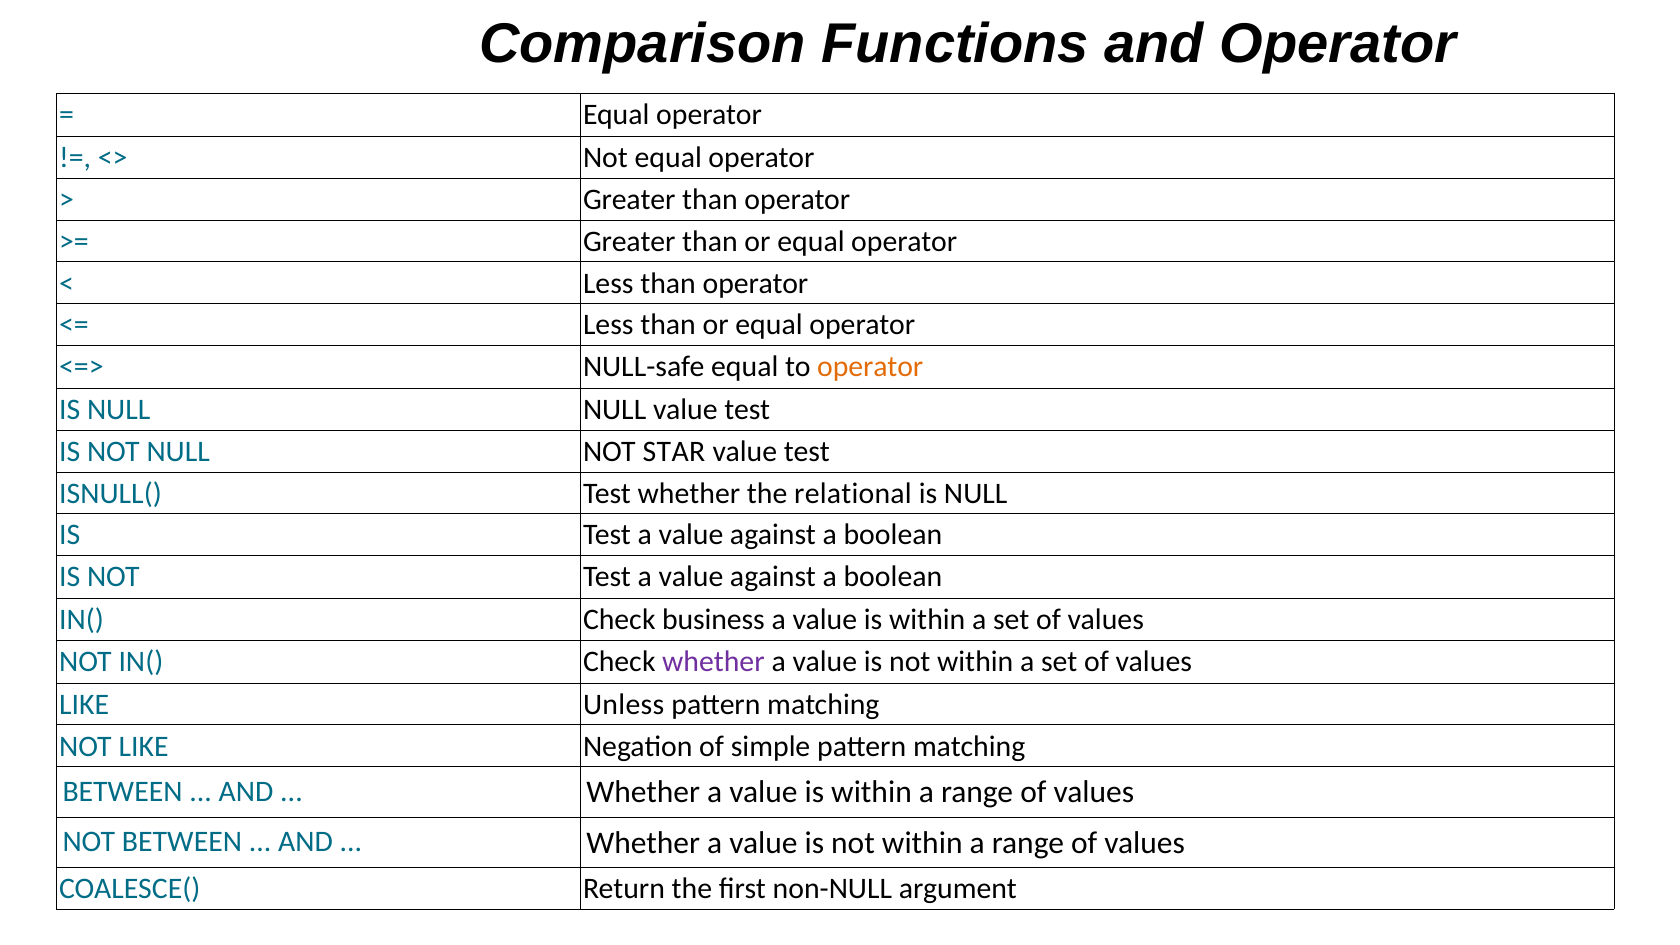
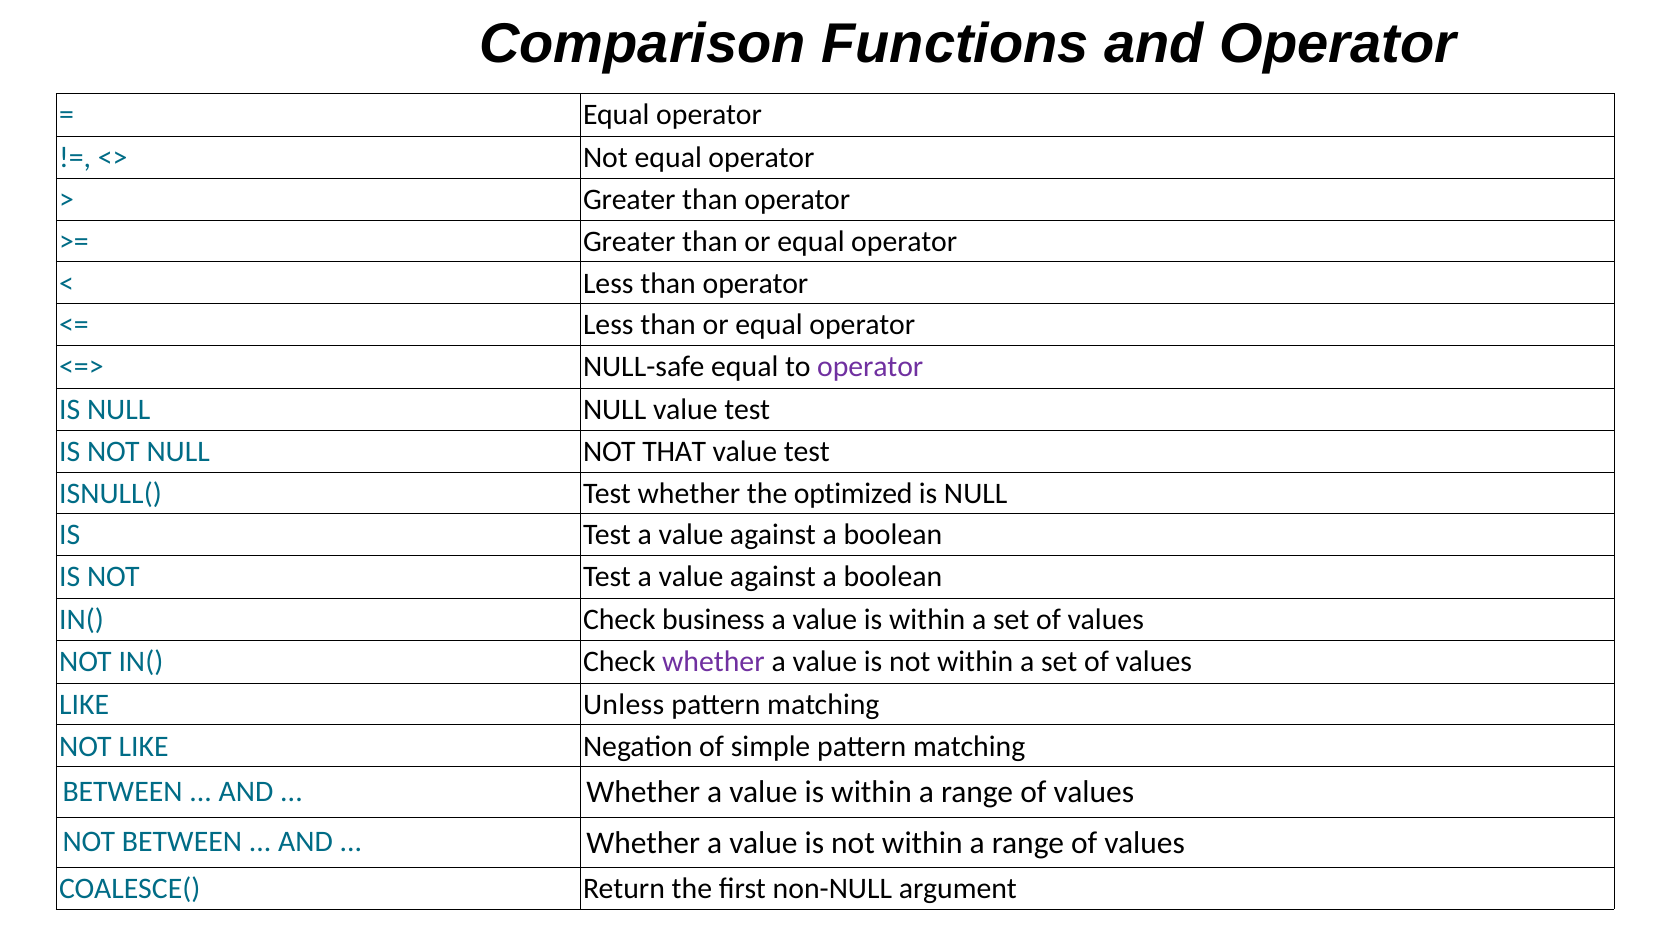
operator at (870, 367) colour: orange -> purple
STAR: STAR -> THAT
relational: relational -> optimized
